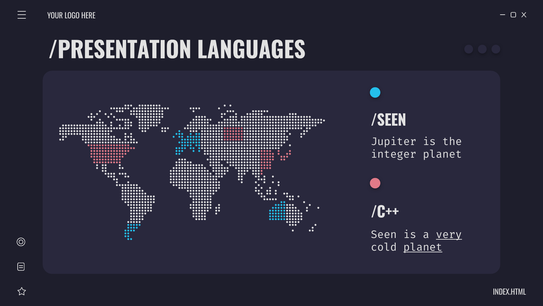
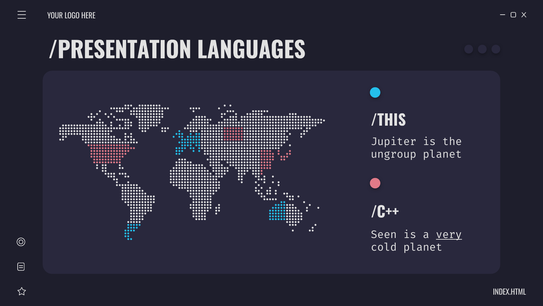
/SEEN: /SEEN -> /THIS
integer: integer -> ungroup
planet at (423, 247) underline: present -> none
